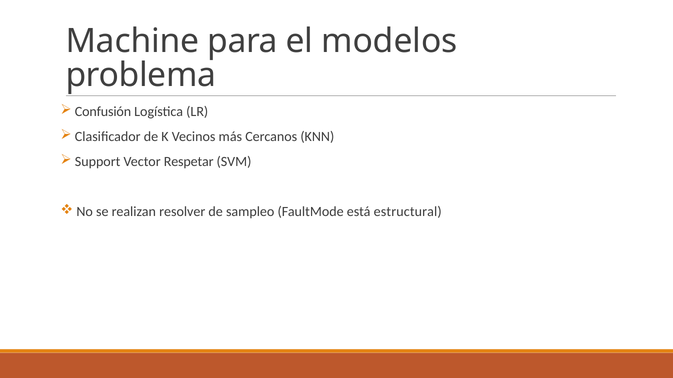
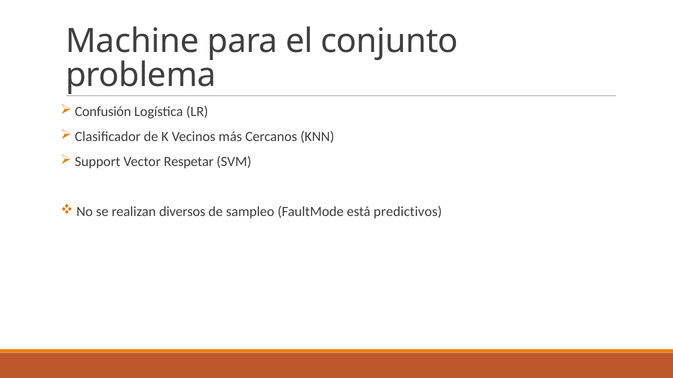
modelos: modelos -> conjunto
resolver: resolver -> diversos
estructural: estructural -> predictivos
